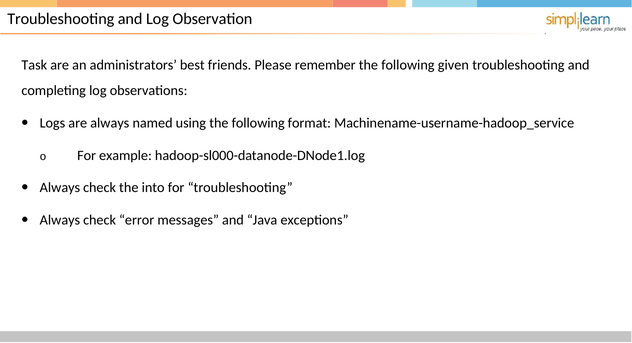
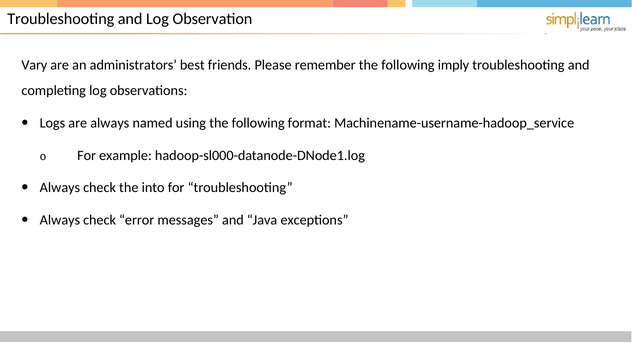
Task: Task -> Vary
given: given -> imply
